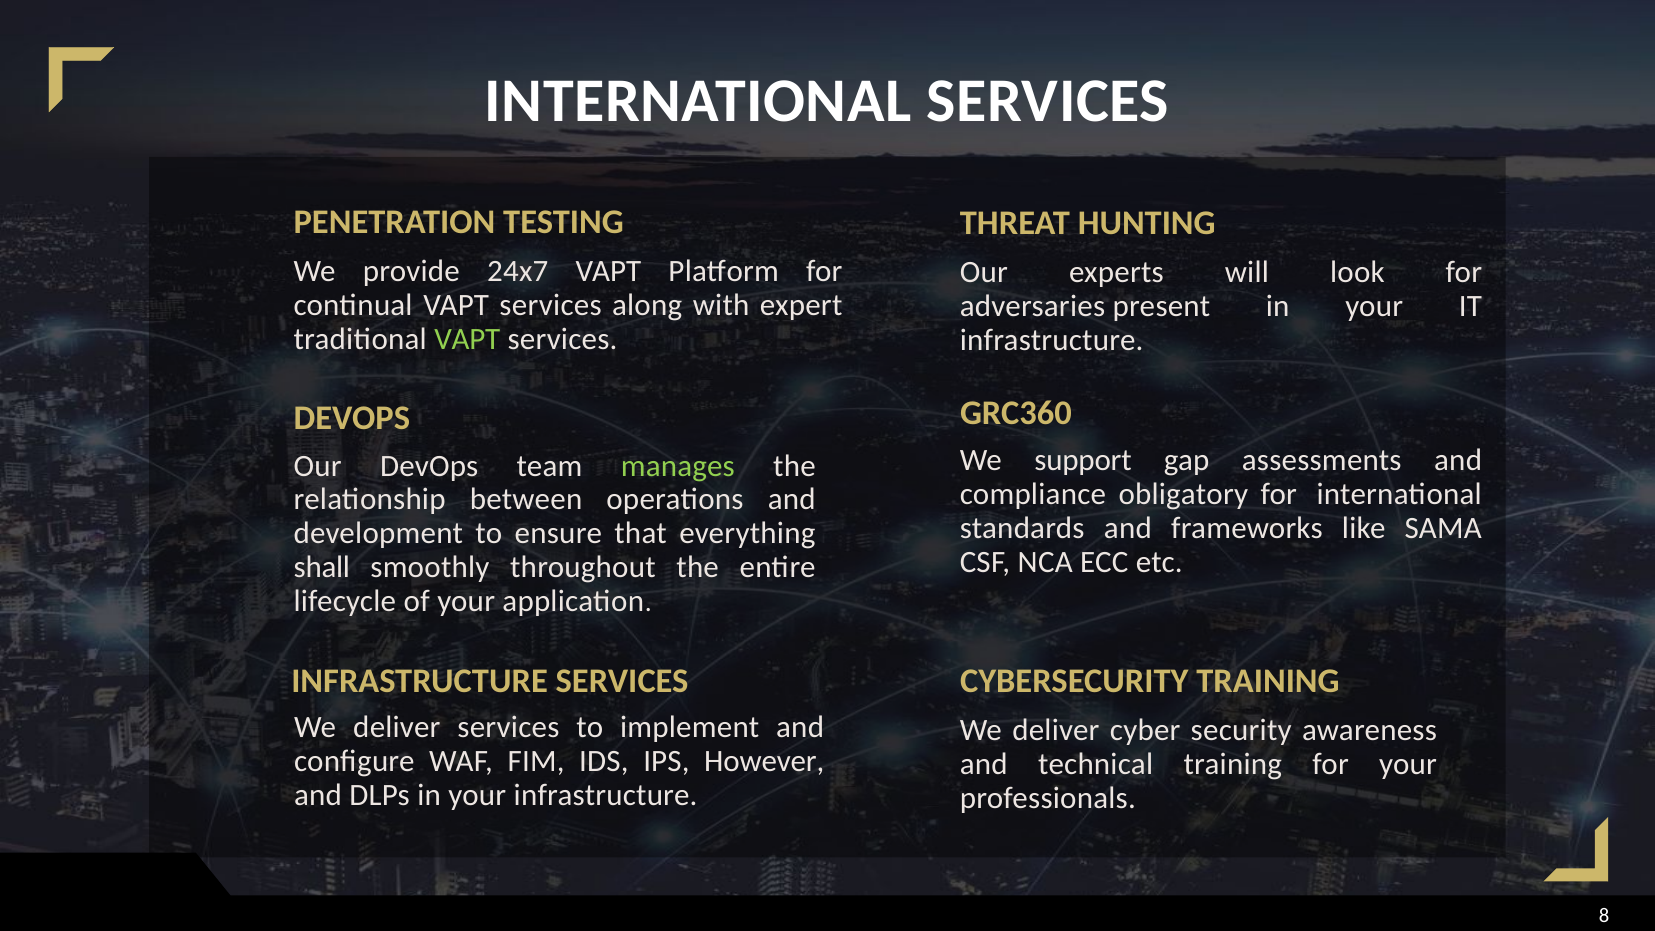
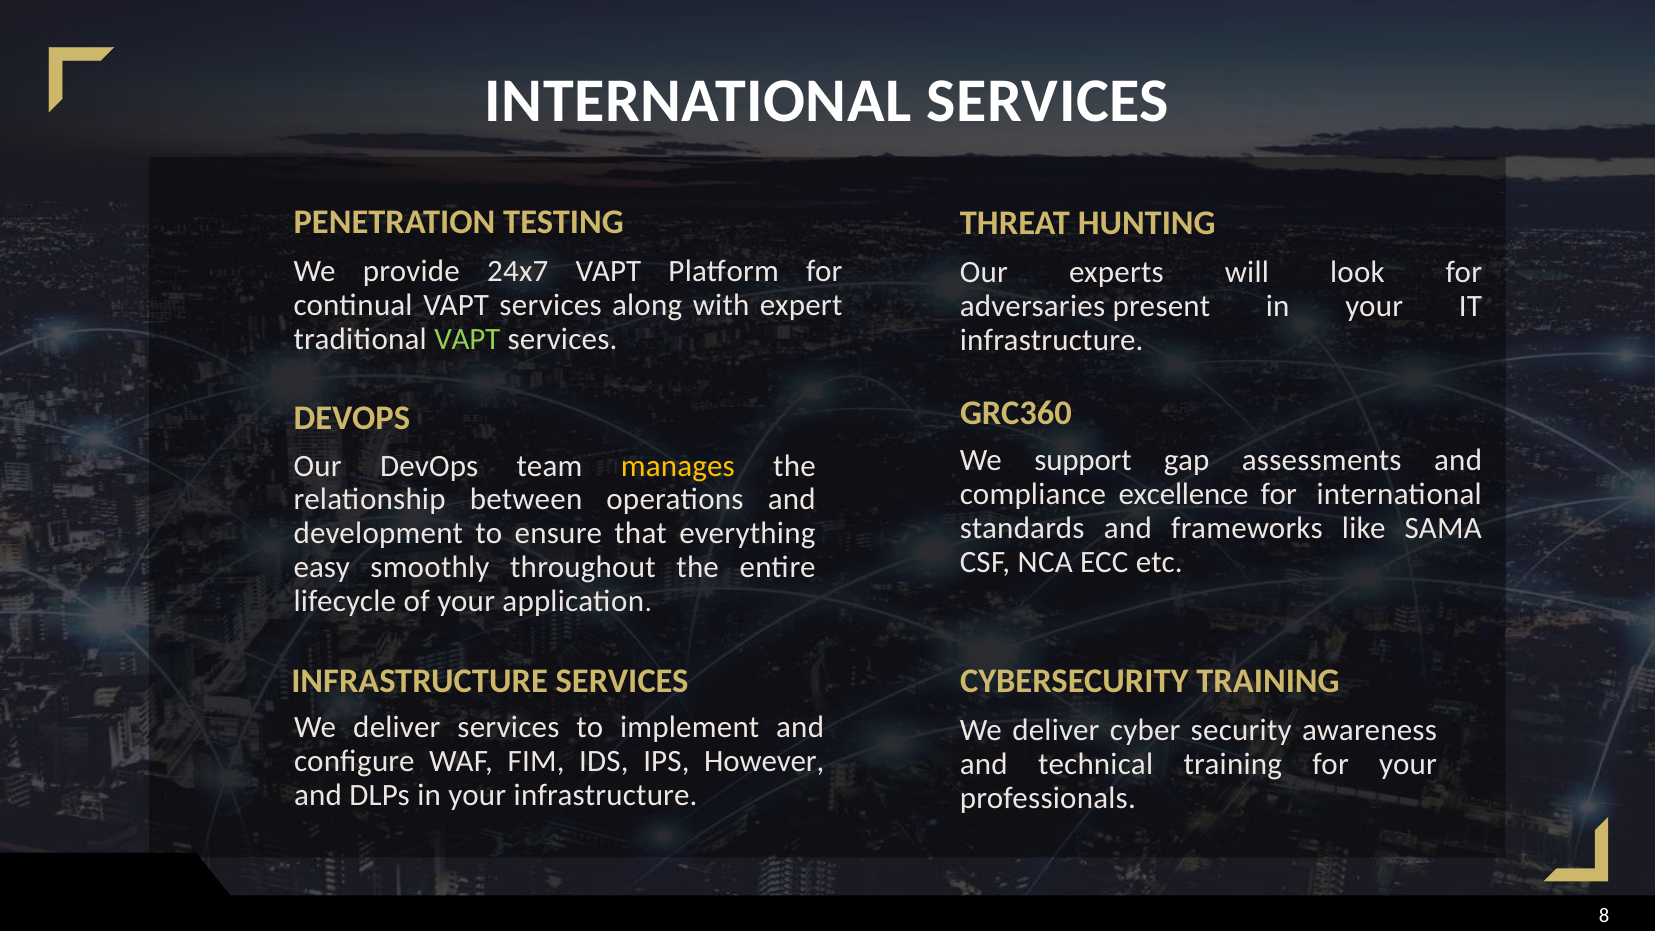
manages colour: light green -> yellow
obligatory: obligatory -> excellence
shall: shall -> easy
